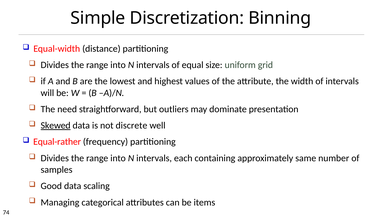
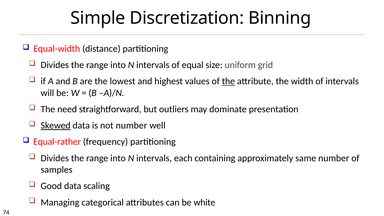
the at (228, 81) underline: none -> present
not discrete: discrete -> number
items: items -> white
